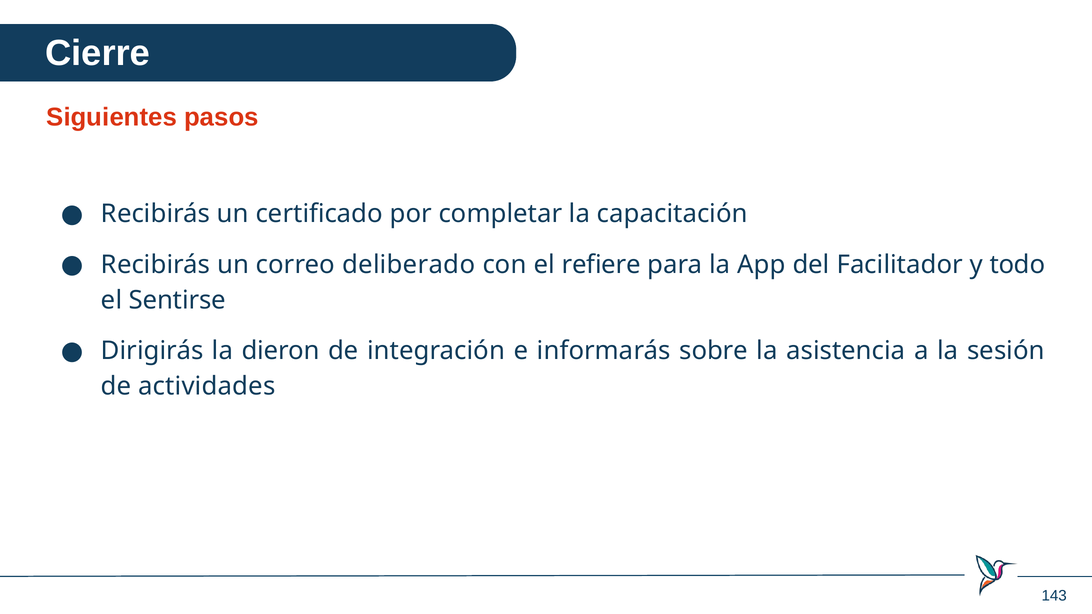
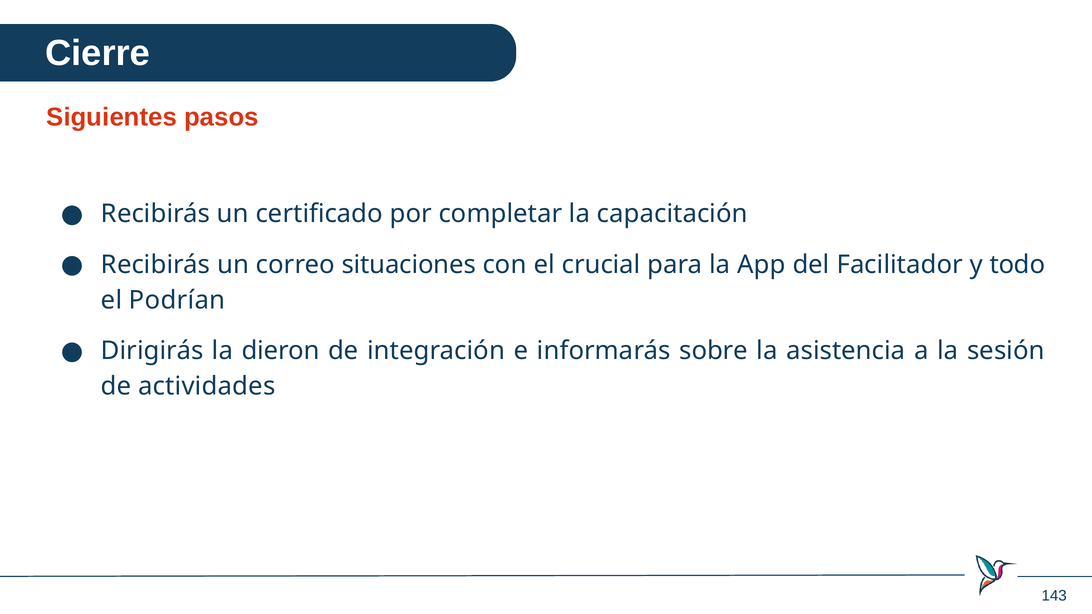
deliberado: deliberado -> situaciones
refiere: refiere -> crucial
Sentirse: Sentirse -> Podrían
